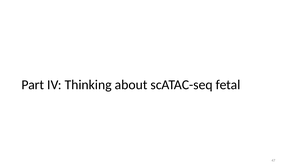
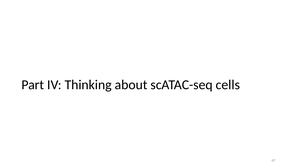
fetal: fetal -> cells
